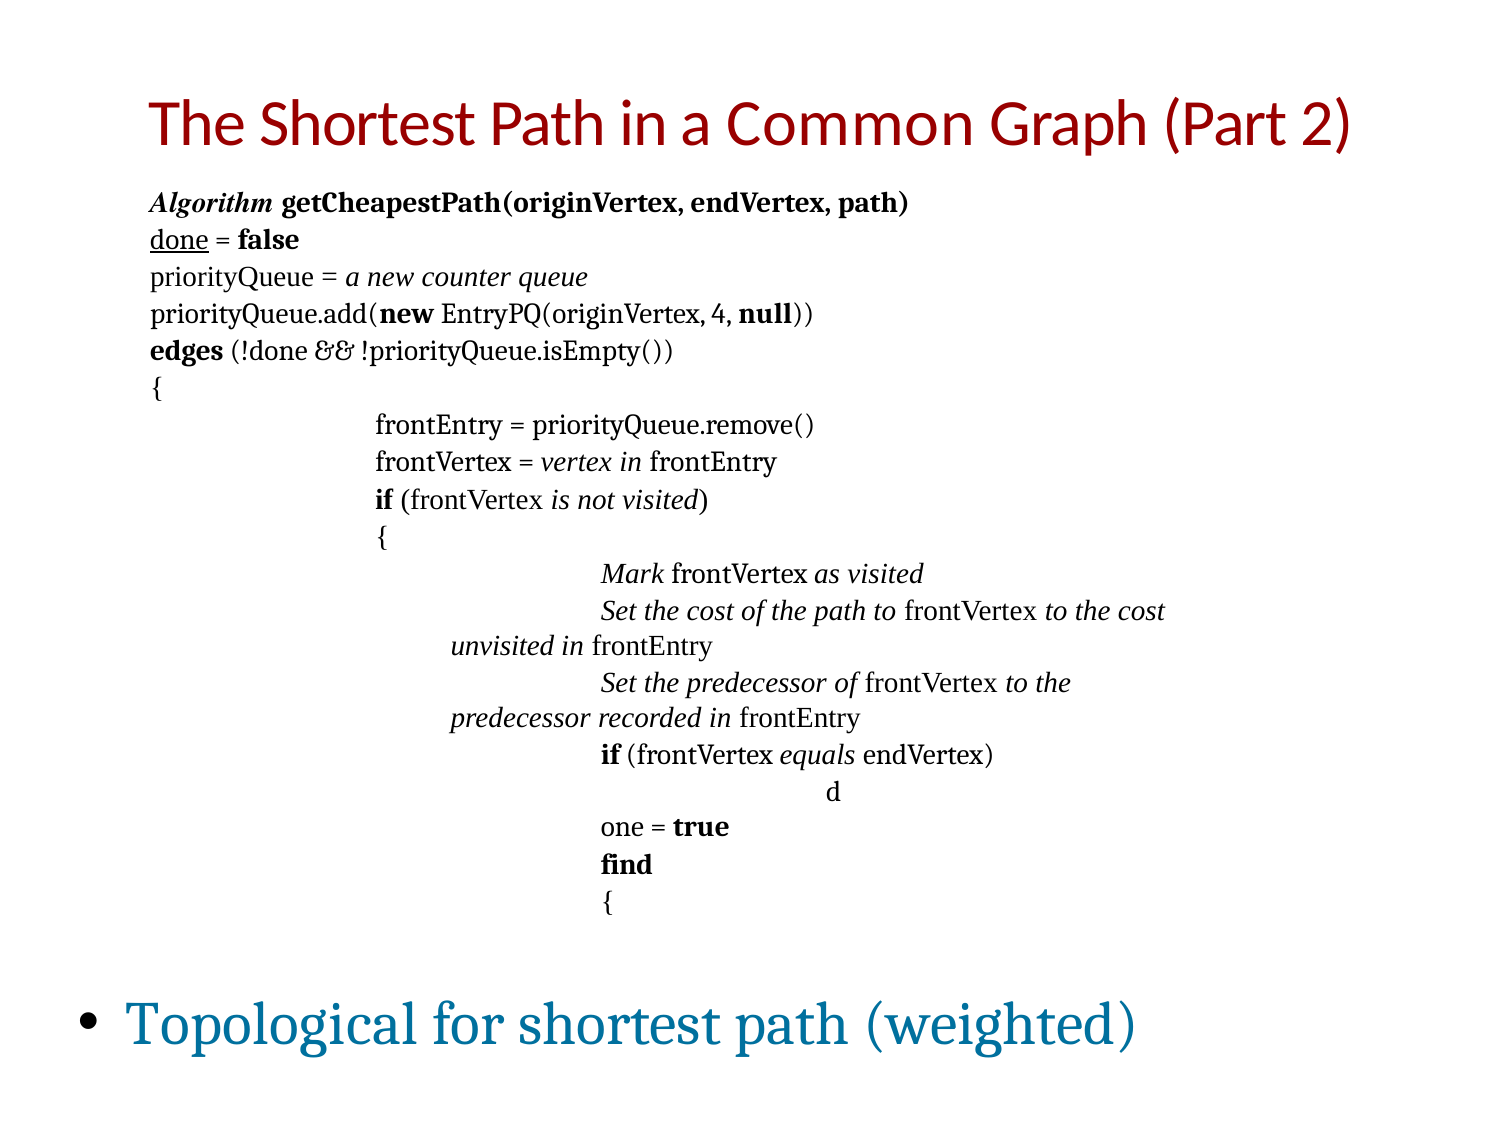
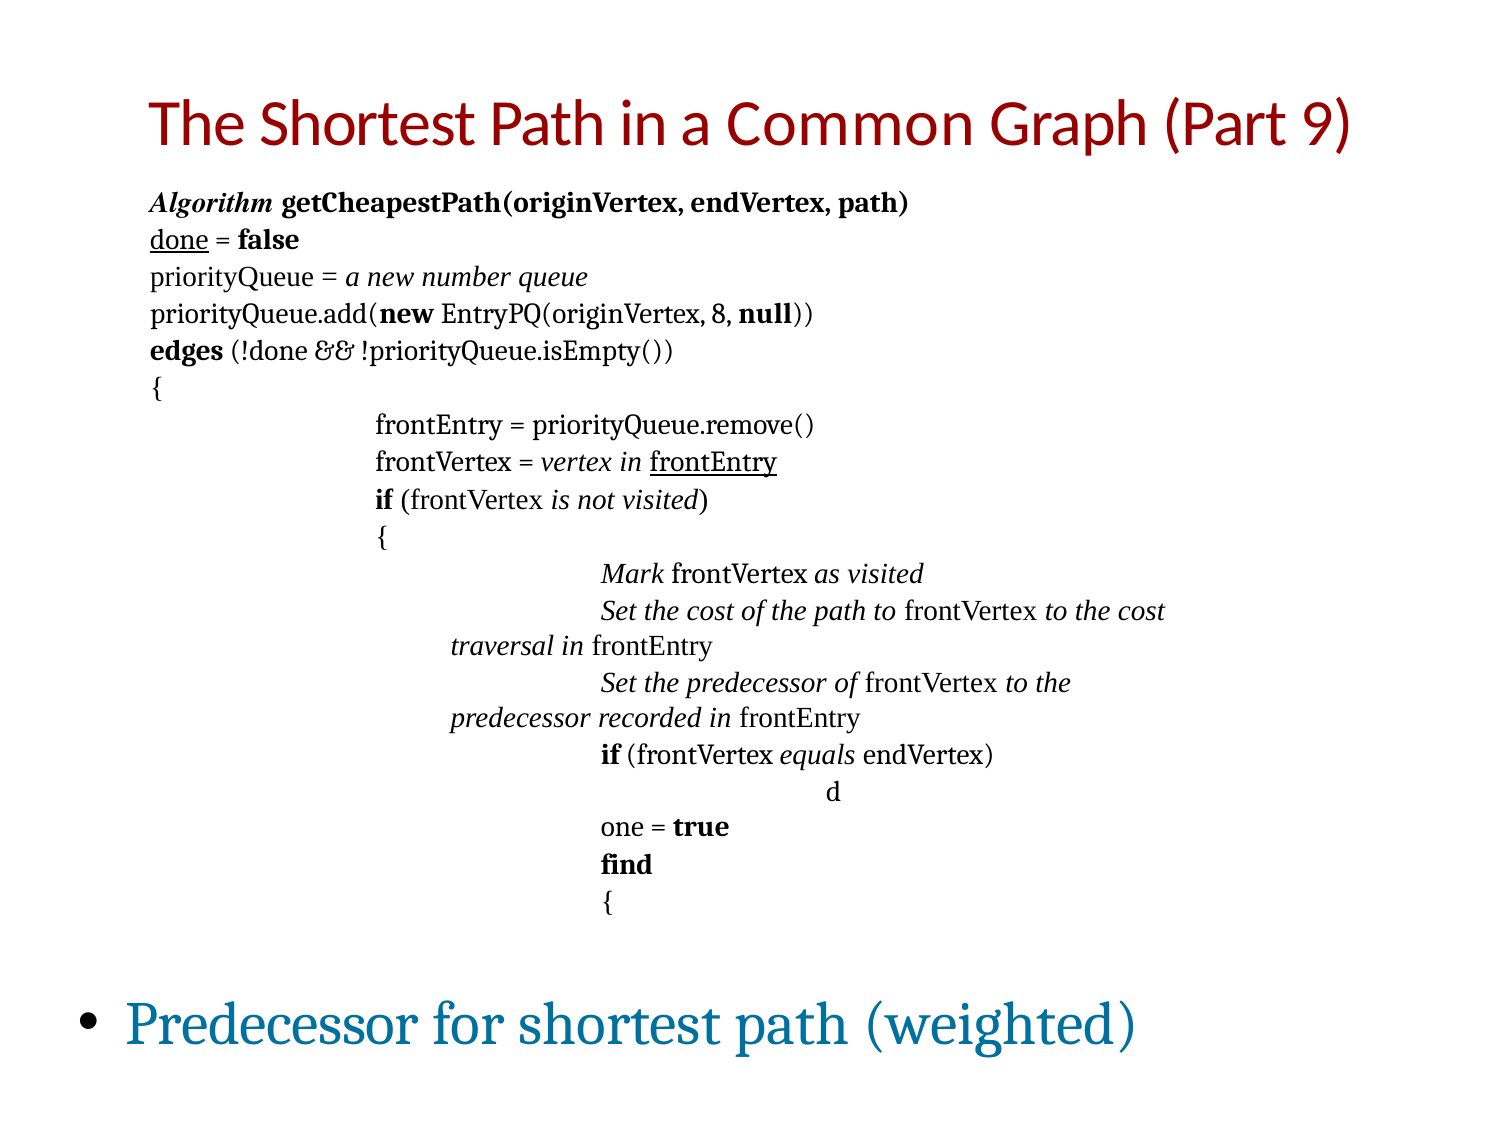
2: 2 -> 9
counter: counter -> number
4: 4 -> 8
frontEntry at (713, 463) underline: none -> present
unvisited: unvisited -> traversal
Topological at (272, 1025): Topological -> Predecessor
